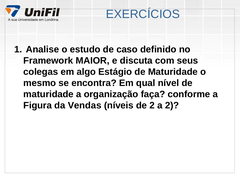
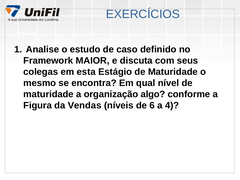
algo: algo -> esta
faça: faça -> algo
de 2: 2 -> 6
a 2: 2 -> 4
